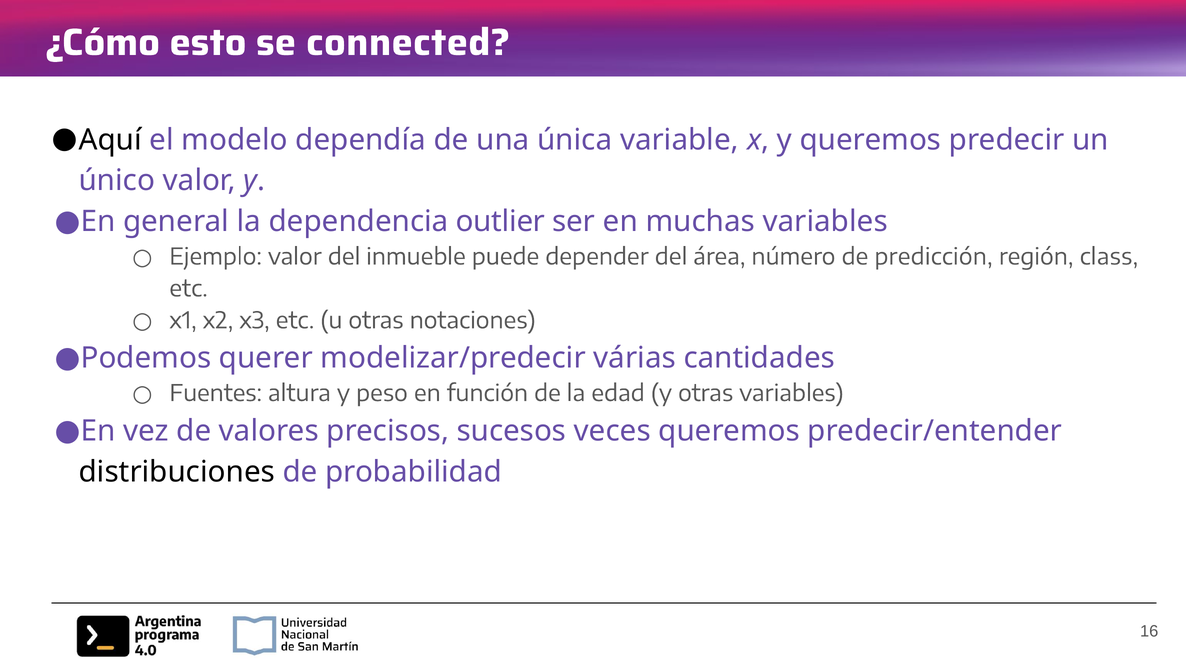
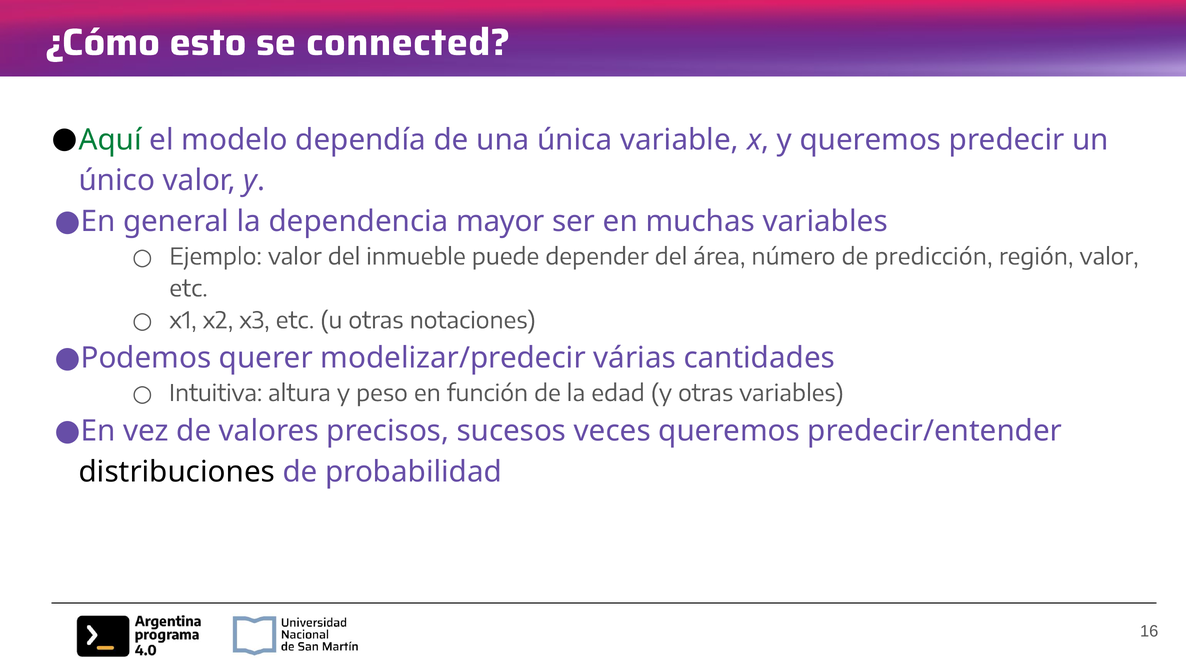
Aquí colour: black -> green
outlier: outlier -> mayor
región class: class -> valor
Fuentes: Fuentes -> Intuitiva
